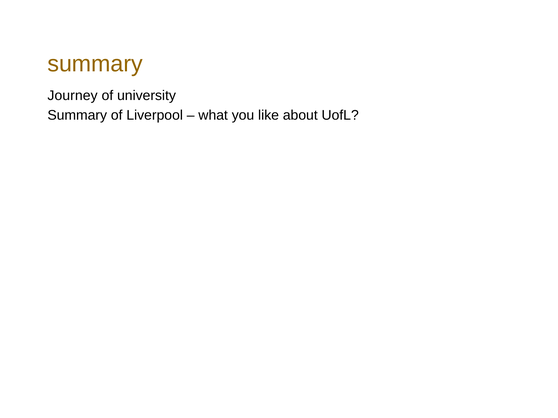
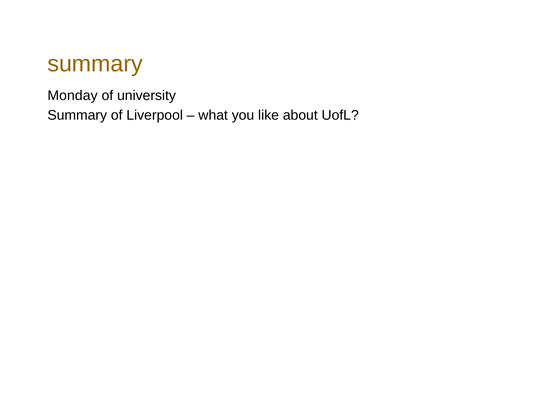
Journey: Journey -> Monday
